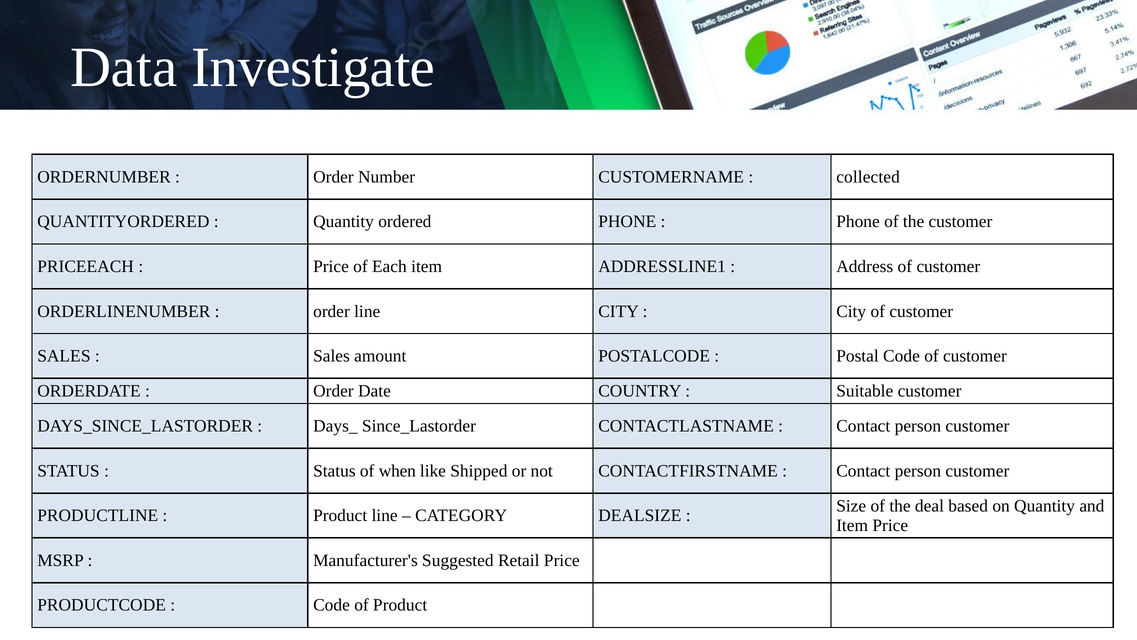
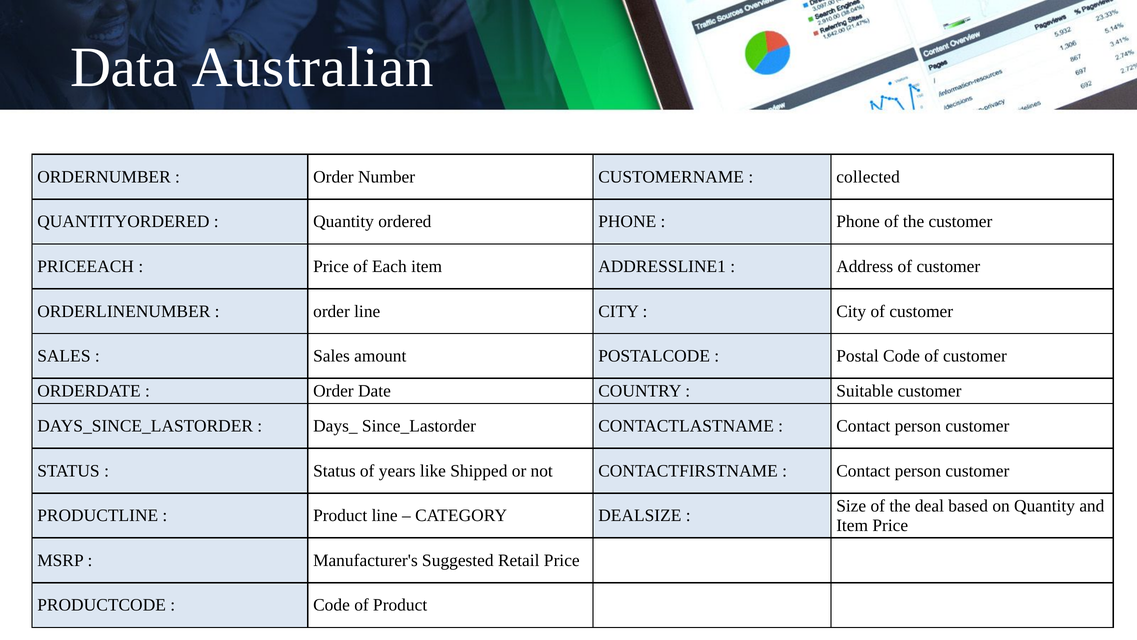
Investigate: Investigate -> Australian
when: when -> years
